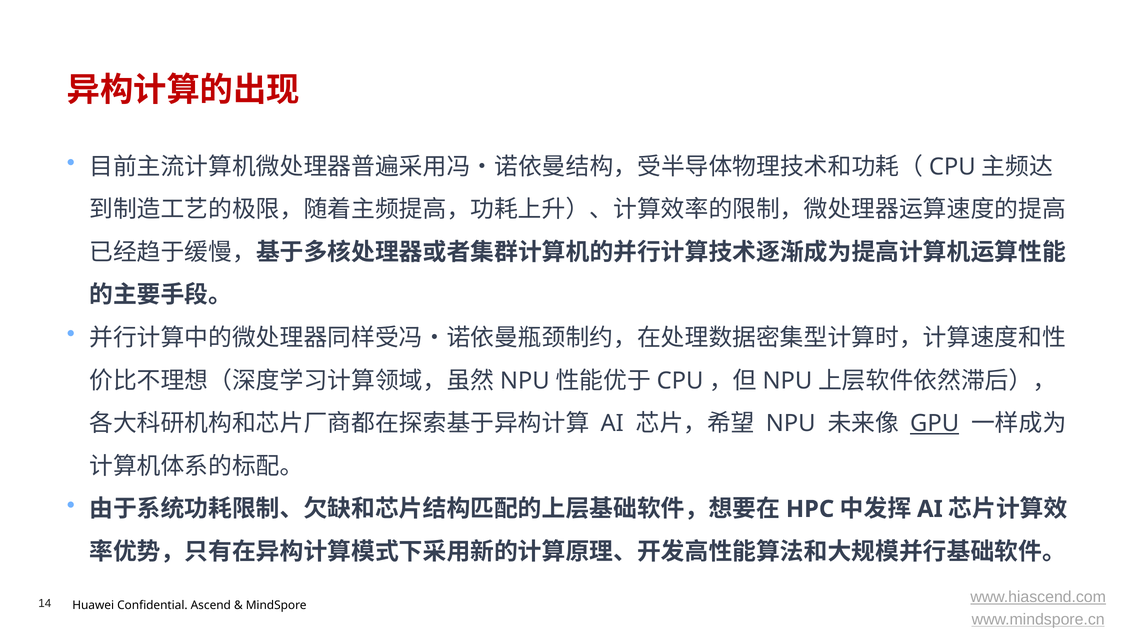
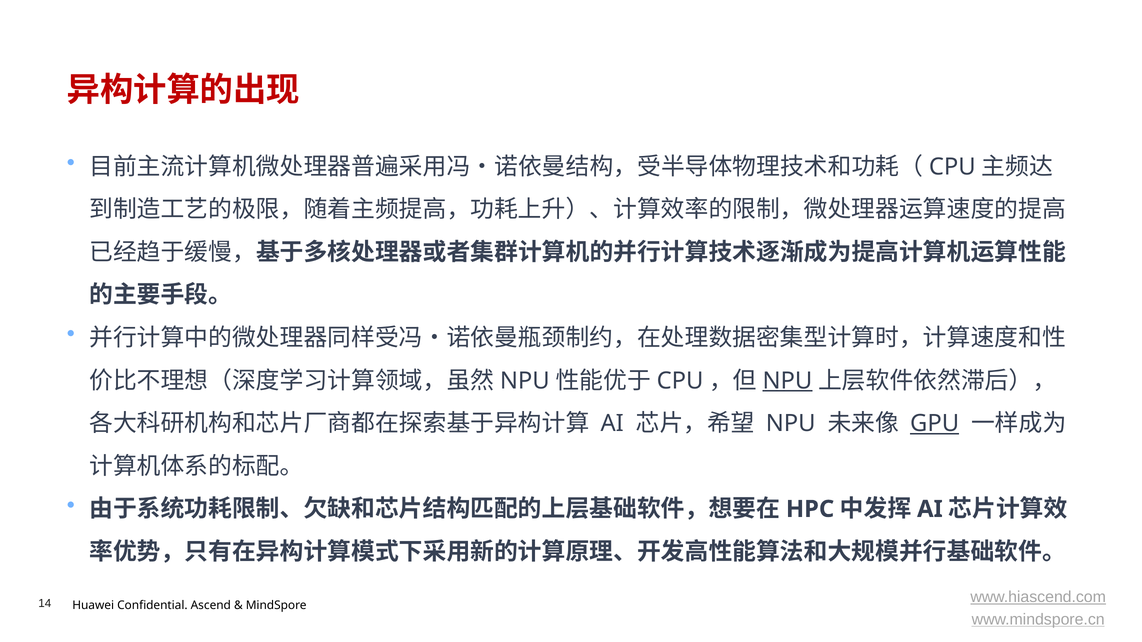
NPU at (787, 381) underline: none -> present
